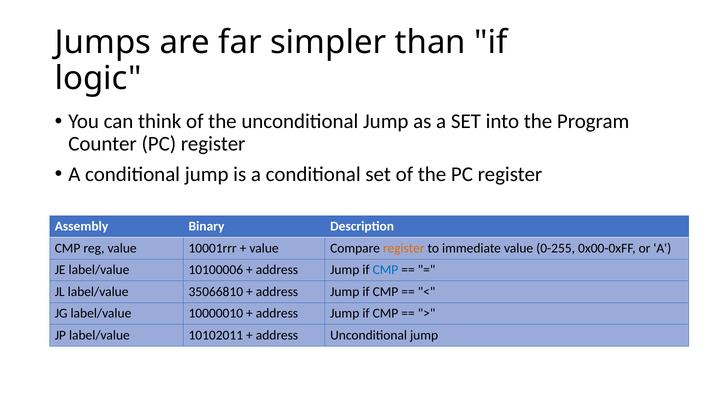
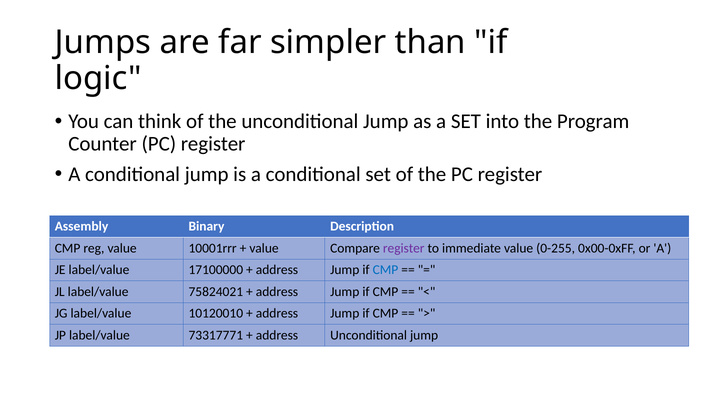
register at (404, 249) colour: orange -> purple
10100006: 10100006 -> 17100000
35066810: 35066810 -> 75824021
10000010: 10000010 -> 10120010
10102011: 10102011 -> 73317771
